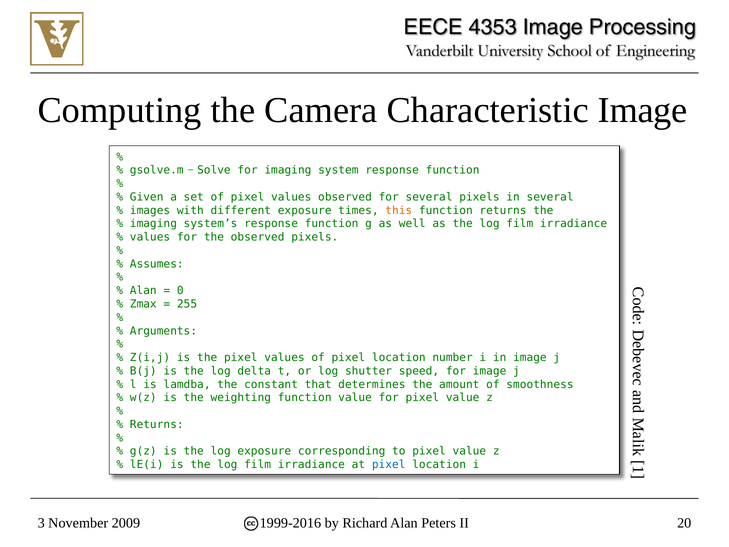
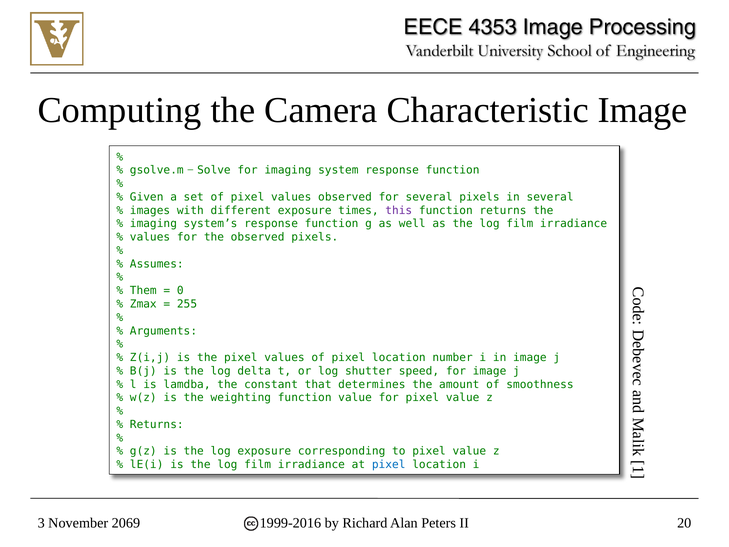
this colour: orange -> purple
Alan at (143, 291): Alan -> Them
2009: 2009 -> 2069
